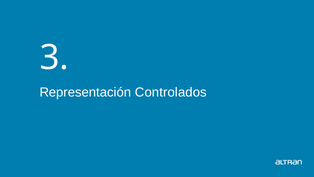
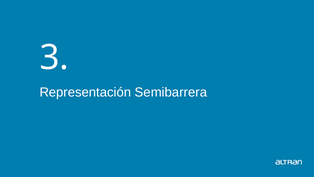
Controlados: Controlados -> Semibarrera
